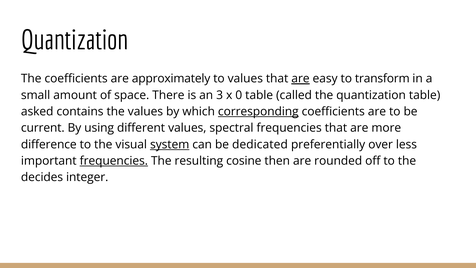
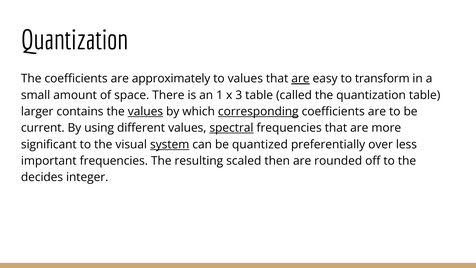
3: 3 -> 1
0: 0 -> 3
asked: asked -> larger
values at (145, 111) underline: none -> present
spectral underline: none -> present
difference: difference -> significant
dedicated: dedicated -> quantized
frequencies at (114, 161) underline: present -> none
cosine: cosine -> scaled
